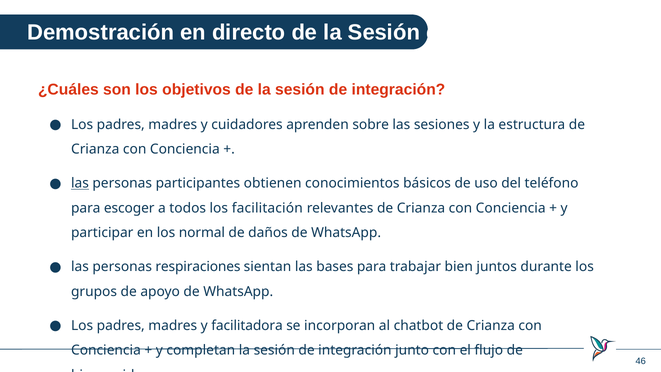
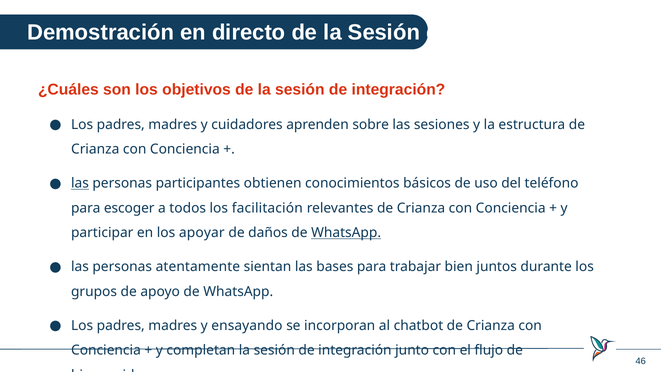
normal: normal -> apoyar
WhatsApp at (346, 233) underline: none -> present
respiraciones: respiraciones -> atentamente
facilitadora: facilitadora -> ensayando
